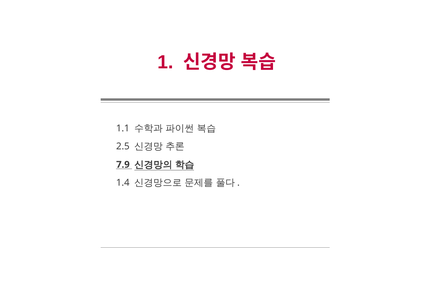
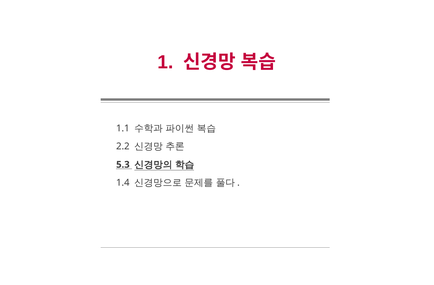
2.5: 2.5 -> 2.2
7.9: 7.9 -> 5.3
